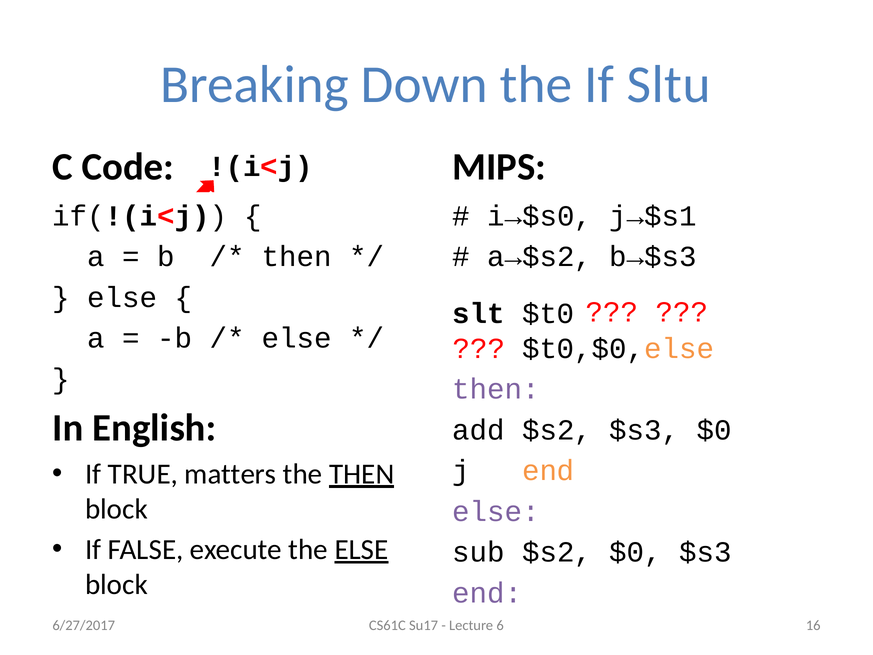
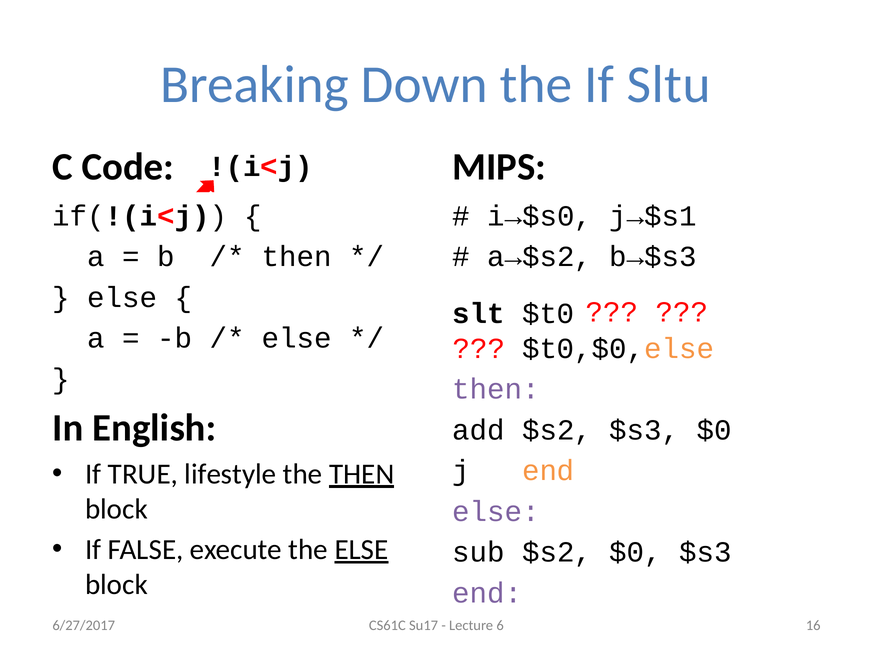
matters: matters -> lifestyle
